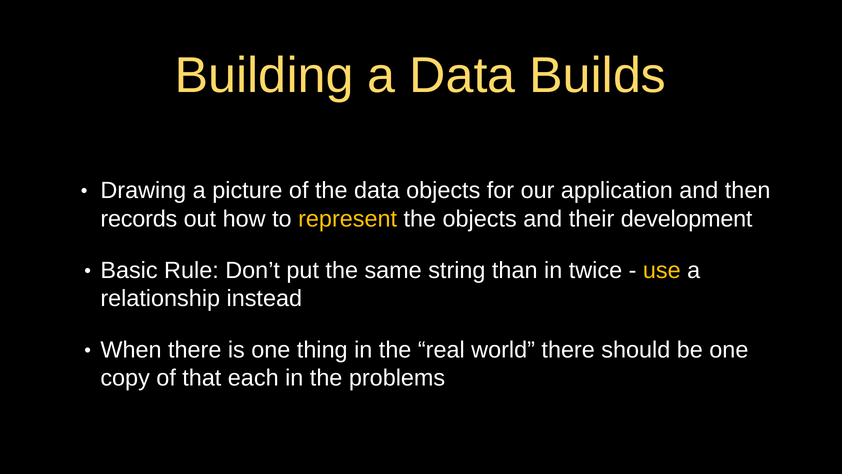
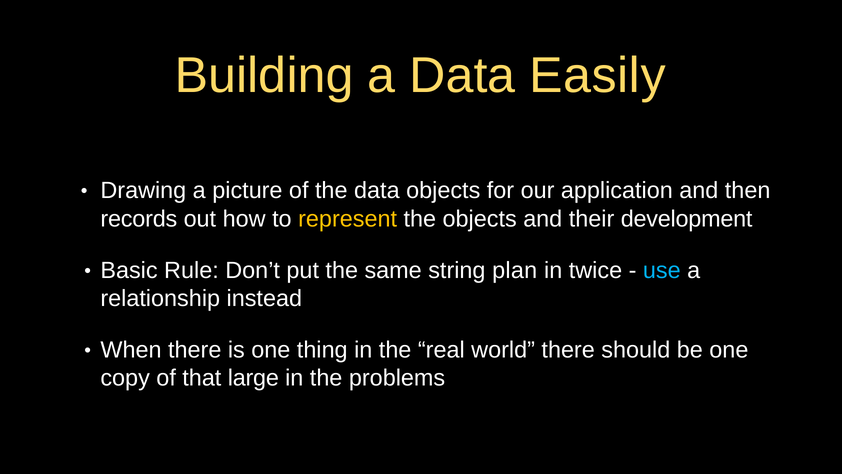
Builds: Builds -> Easily
than: than -> plan
use colour: yellow -> light blue
each: each -> large
